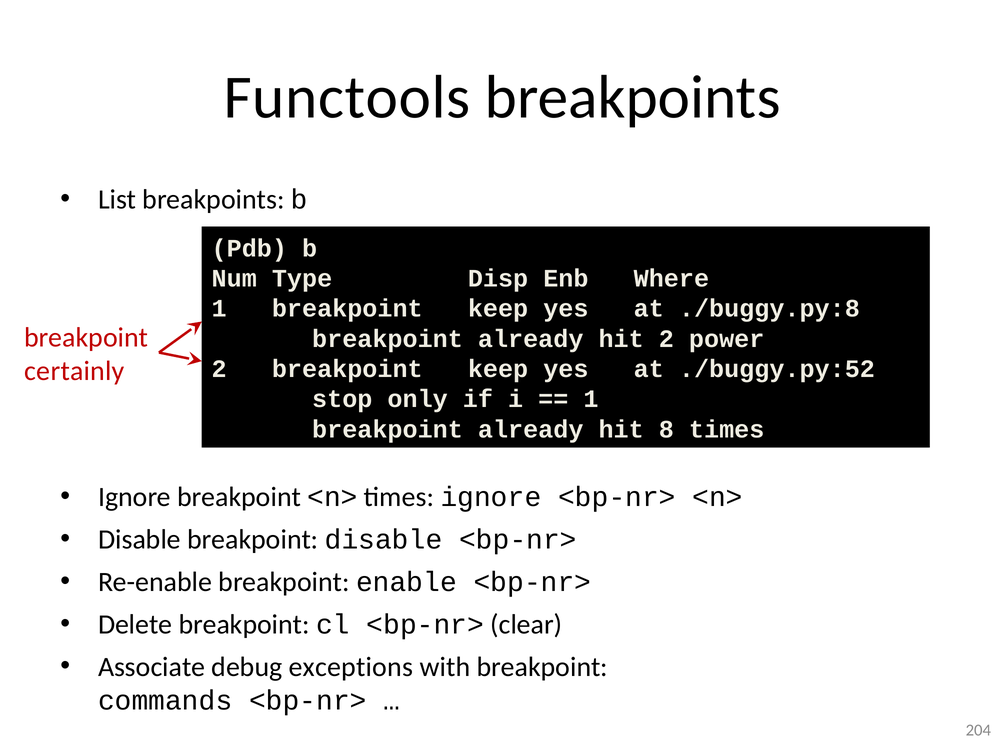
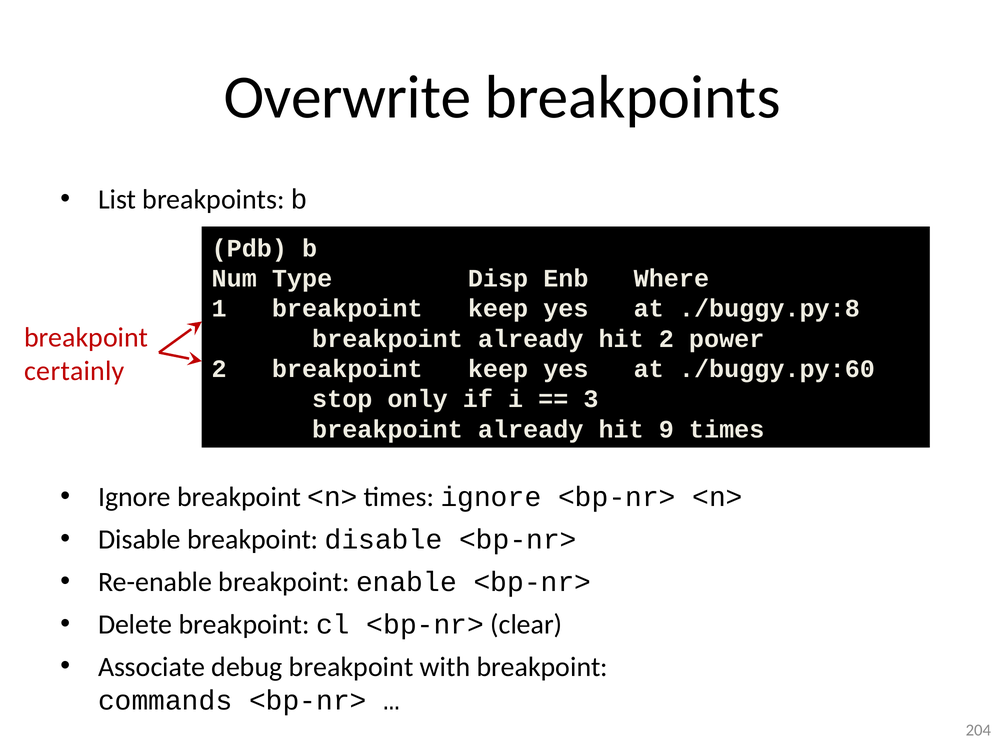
Functools: Functools -> Overwrite
./buggy.py:52: ./buggy.py:52 -> ./buggy.py:60
1 at (591, 399): 1 -> 3
8: 8 -> 9
debug exceptions: exceptions -> breakpoint
